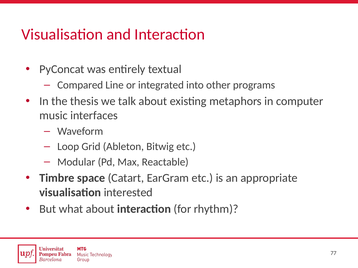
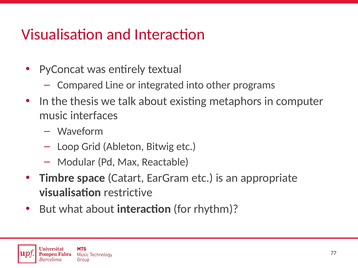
interested: interested -> restrictive
